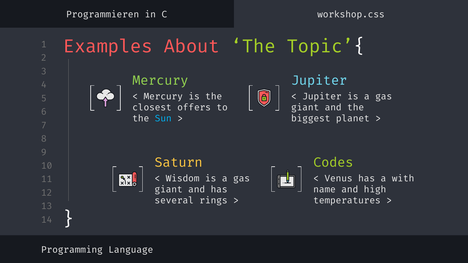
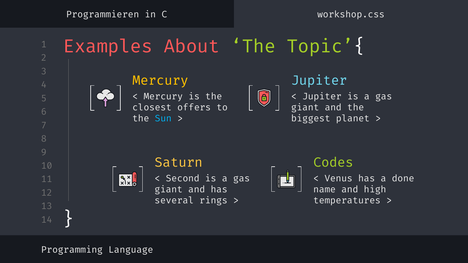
Mercury at (160, 81) colour: light green -> yellow
Wisdom: Wisdom -> Second
with: with -> done
